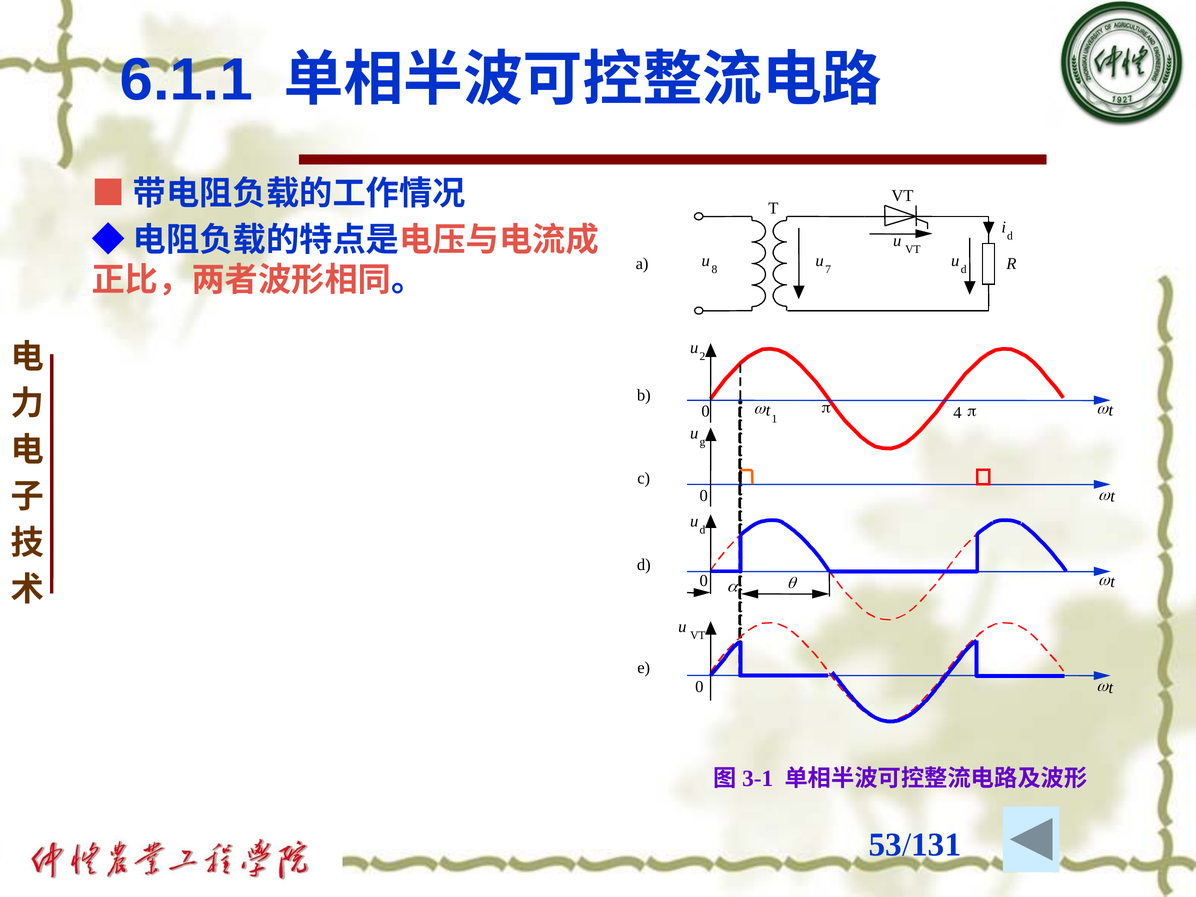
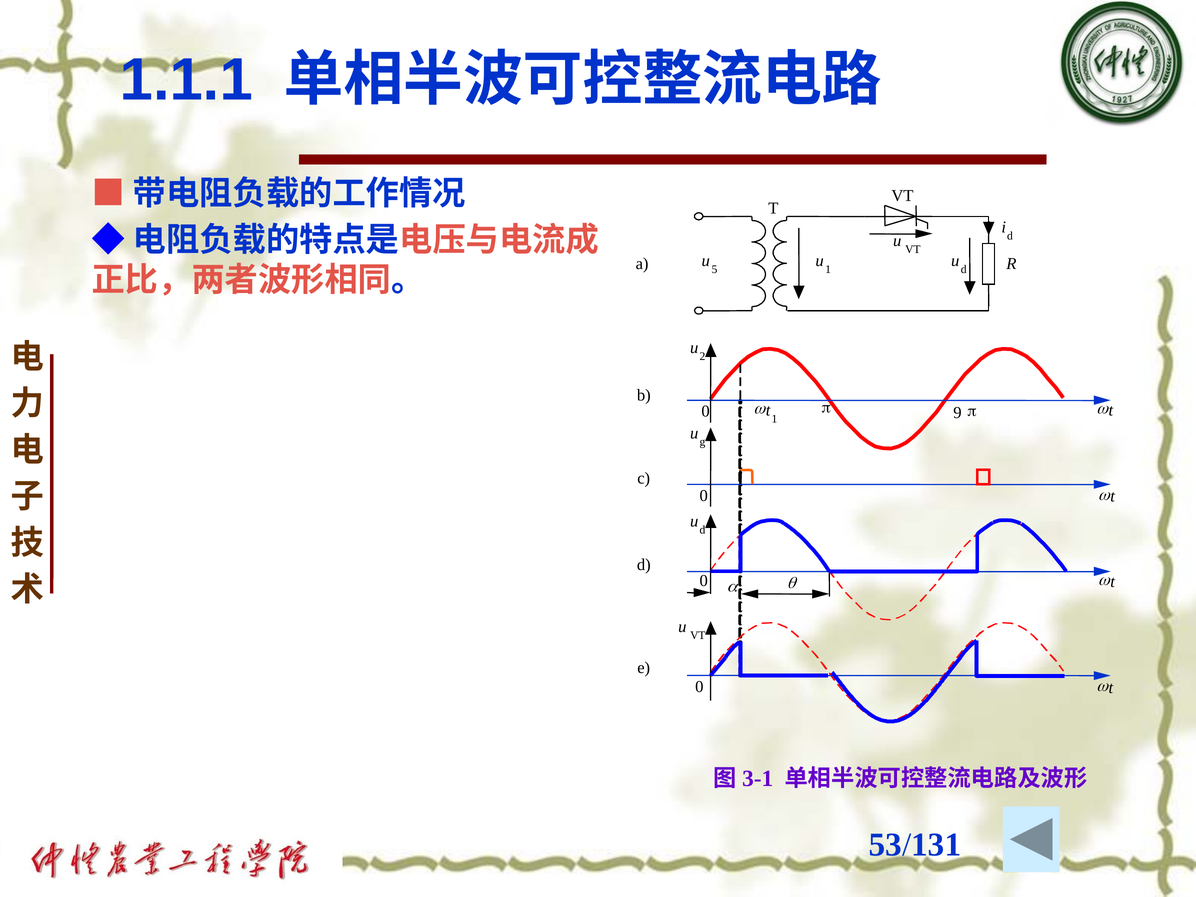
6.1.1: 6.1.1 -> 1.1.1
8: 8 -> 5
u 7: 7 -> 1
4: 4 -> 9
